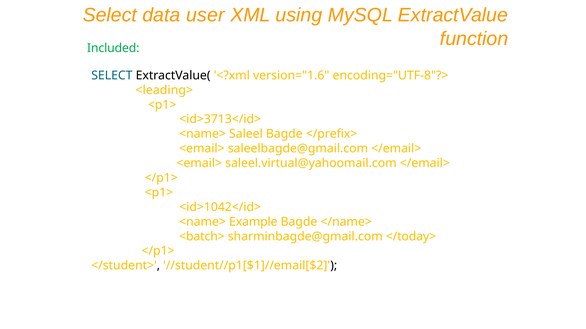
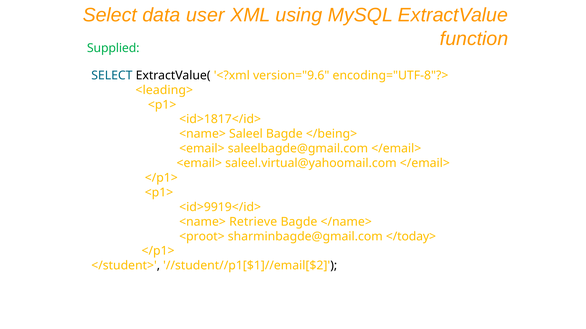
Included: Included -> Supplied
version="1.6: version="1.6 -> version="9.6
<id>3713</id>: <id>3713</id> -> <id>1817</id>
</prefix>: </prefix> -> </being>
<id>1042</id>: <id>1042</id> -> <id>9919</id>
Example: Example -> Retrieve
<batch>: <batch> -> <proot>
